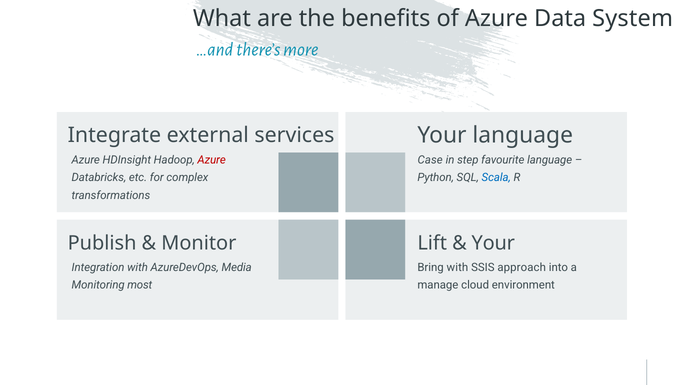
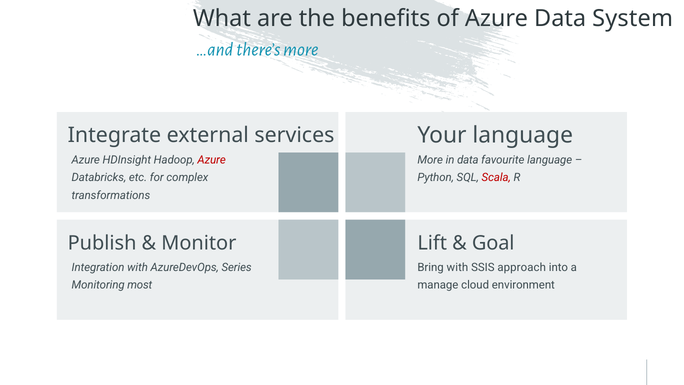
Case at (430, 160): Case -> More
in step: step -> data
Scala colour: blue -> red
Your at (493, 243): Your -> Goal
Media: Media -> Series
